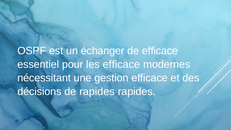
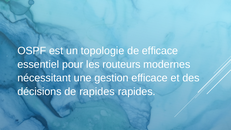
échanger: échanger -> topologie
les efficace: efficace -> routeurs
